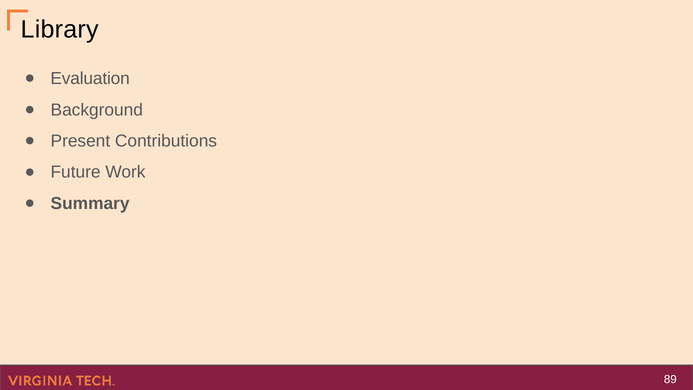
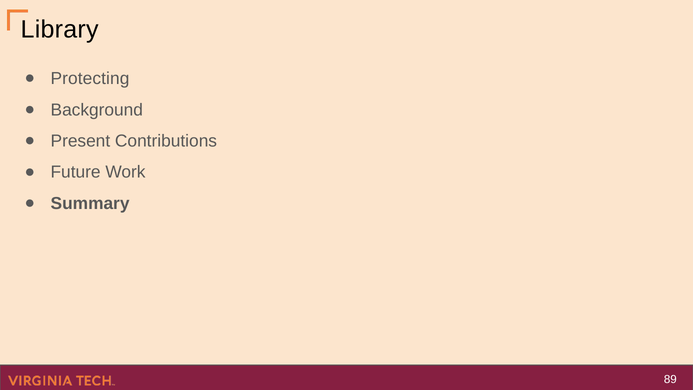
Evaluation: Evaluation -> Protecting
